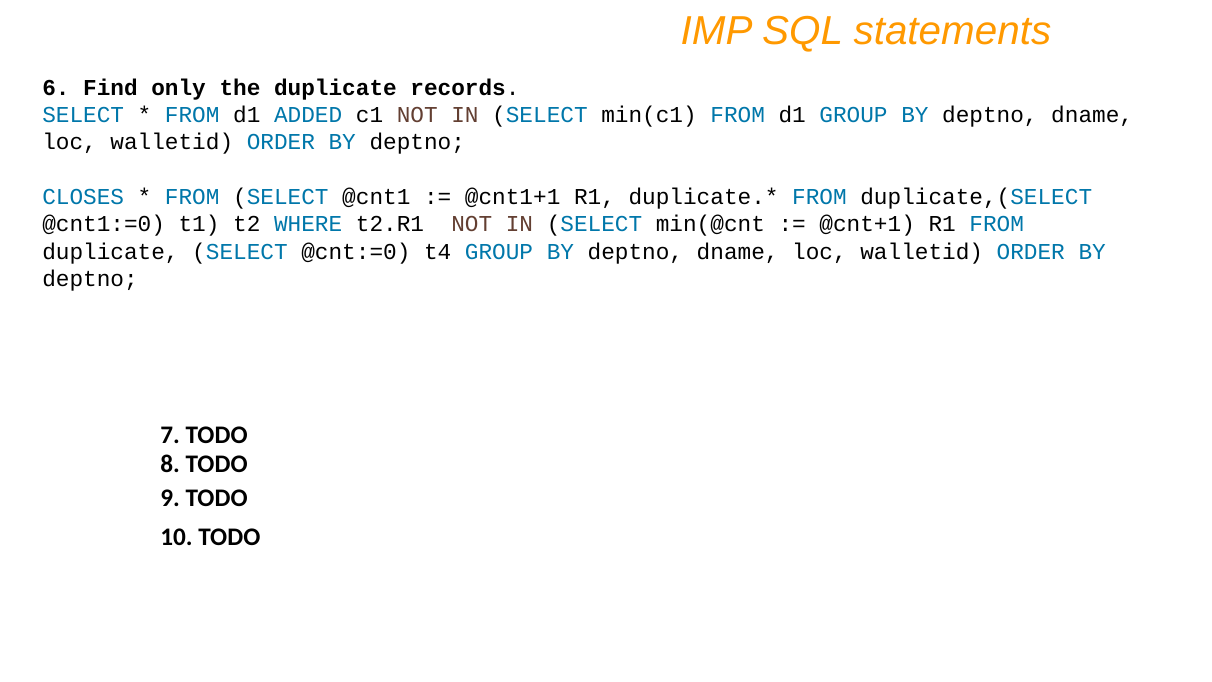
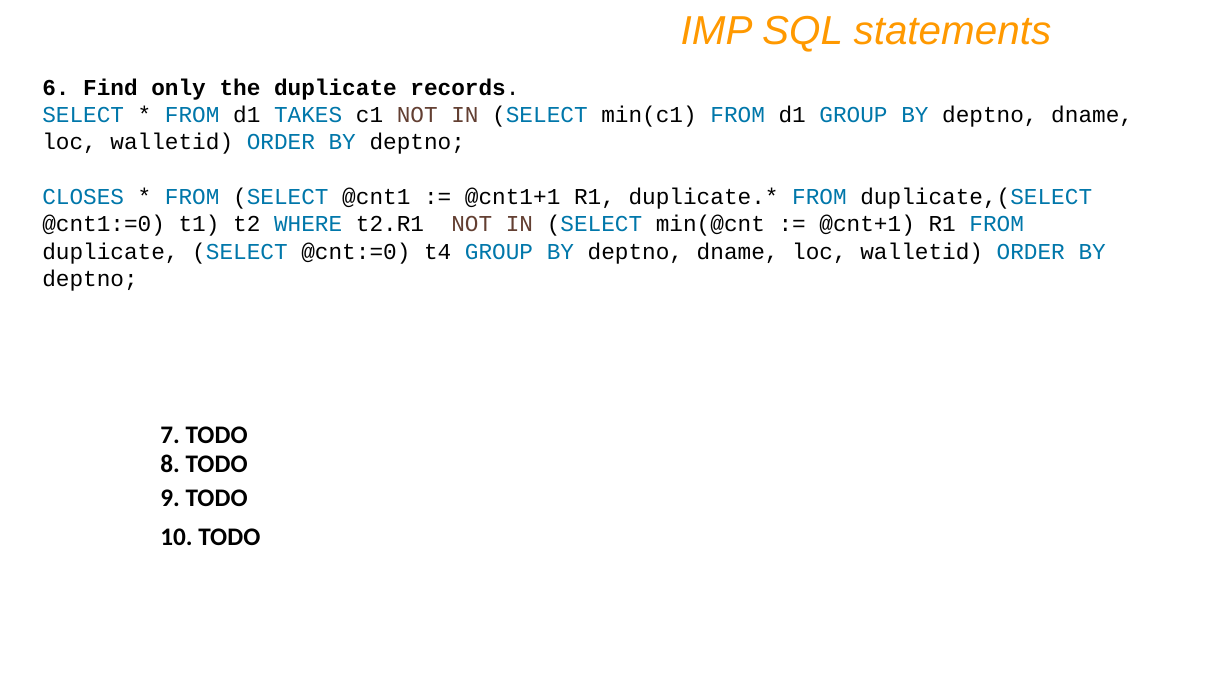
ADDED: ADDED -> TAKES
